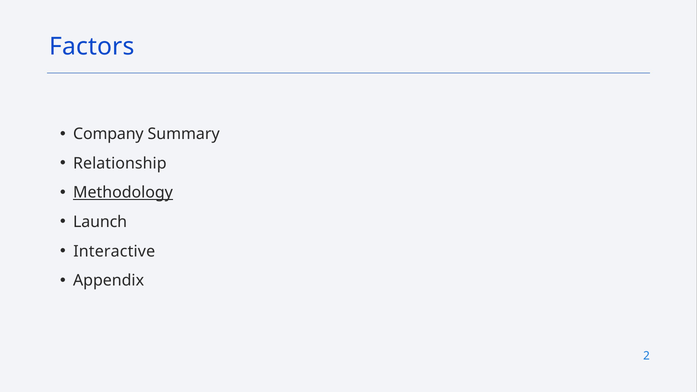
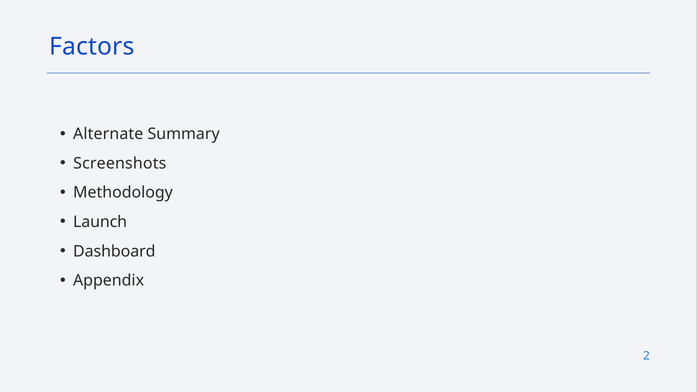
Company: Company -> Alternate
Relationship: Relationship -> Screenshots
Methodology underline: present -> none
Interactive: Interactive -> Dashboard
